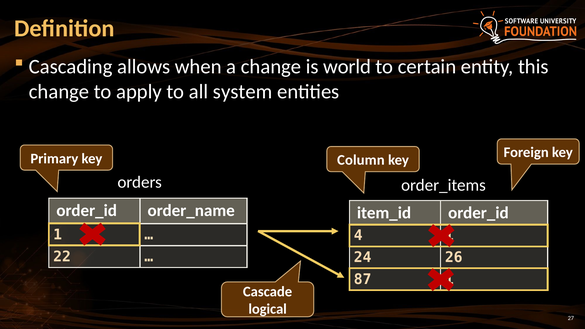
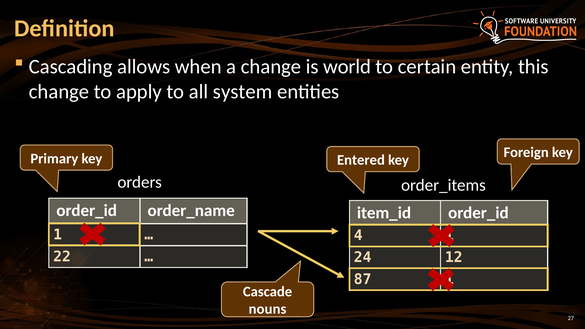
Column: Column -> Entered
26: 26 -> 12
logical: logical -> nouns
